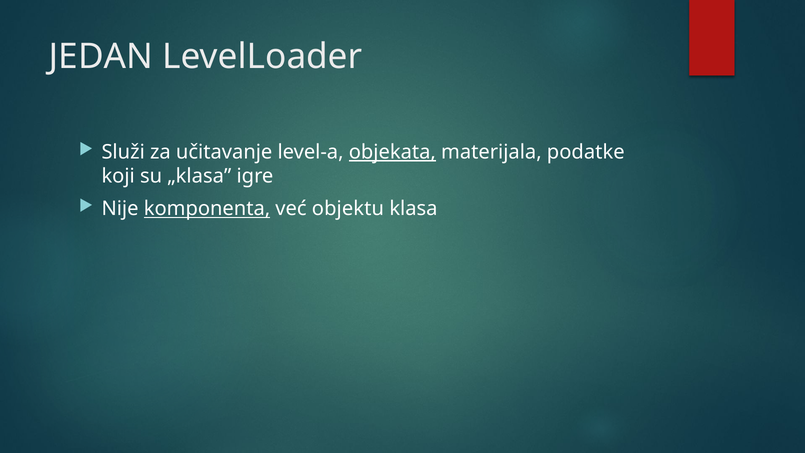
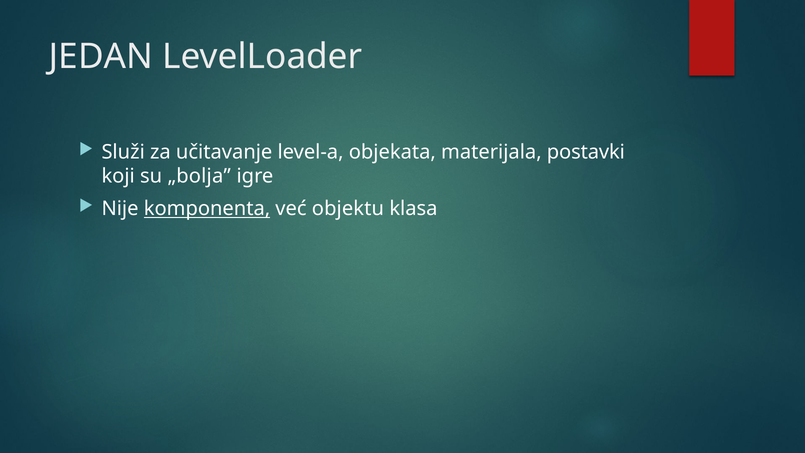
objekata underline: present -> none
podatke: podatke -> postavki
„klasa: „klasa -> „bolja
